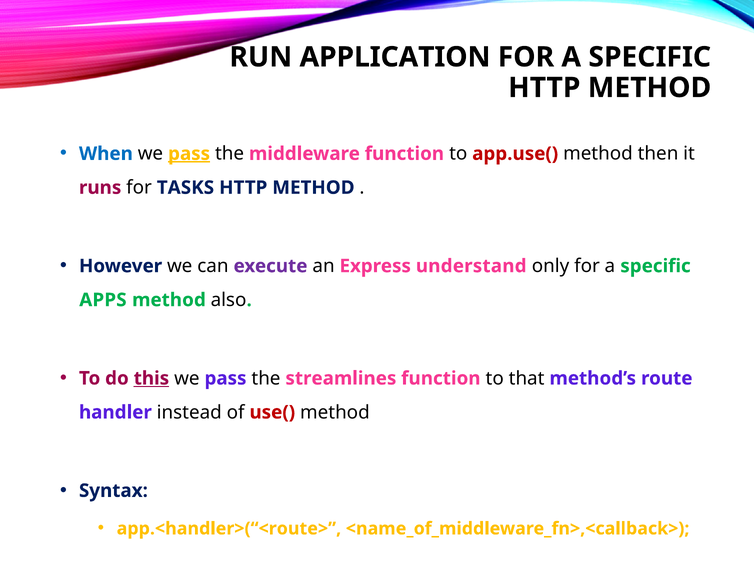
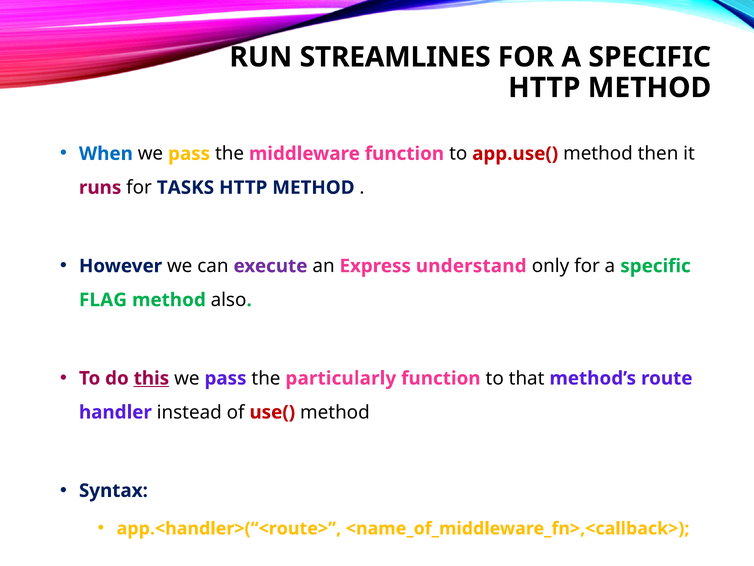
APPLICATION: APPLICATION -> STREAMLINES
pass at (189, 154) underline: present -> none
APPS: APPS -> FLAG
streamlines: streamlines -> particularly
